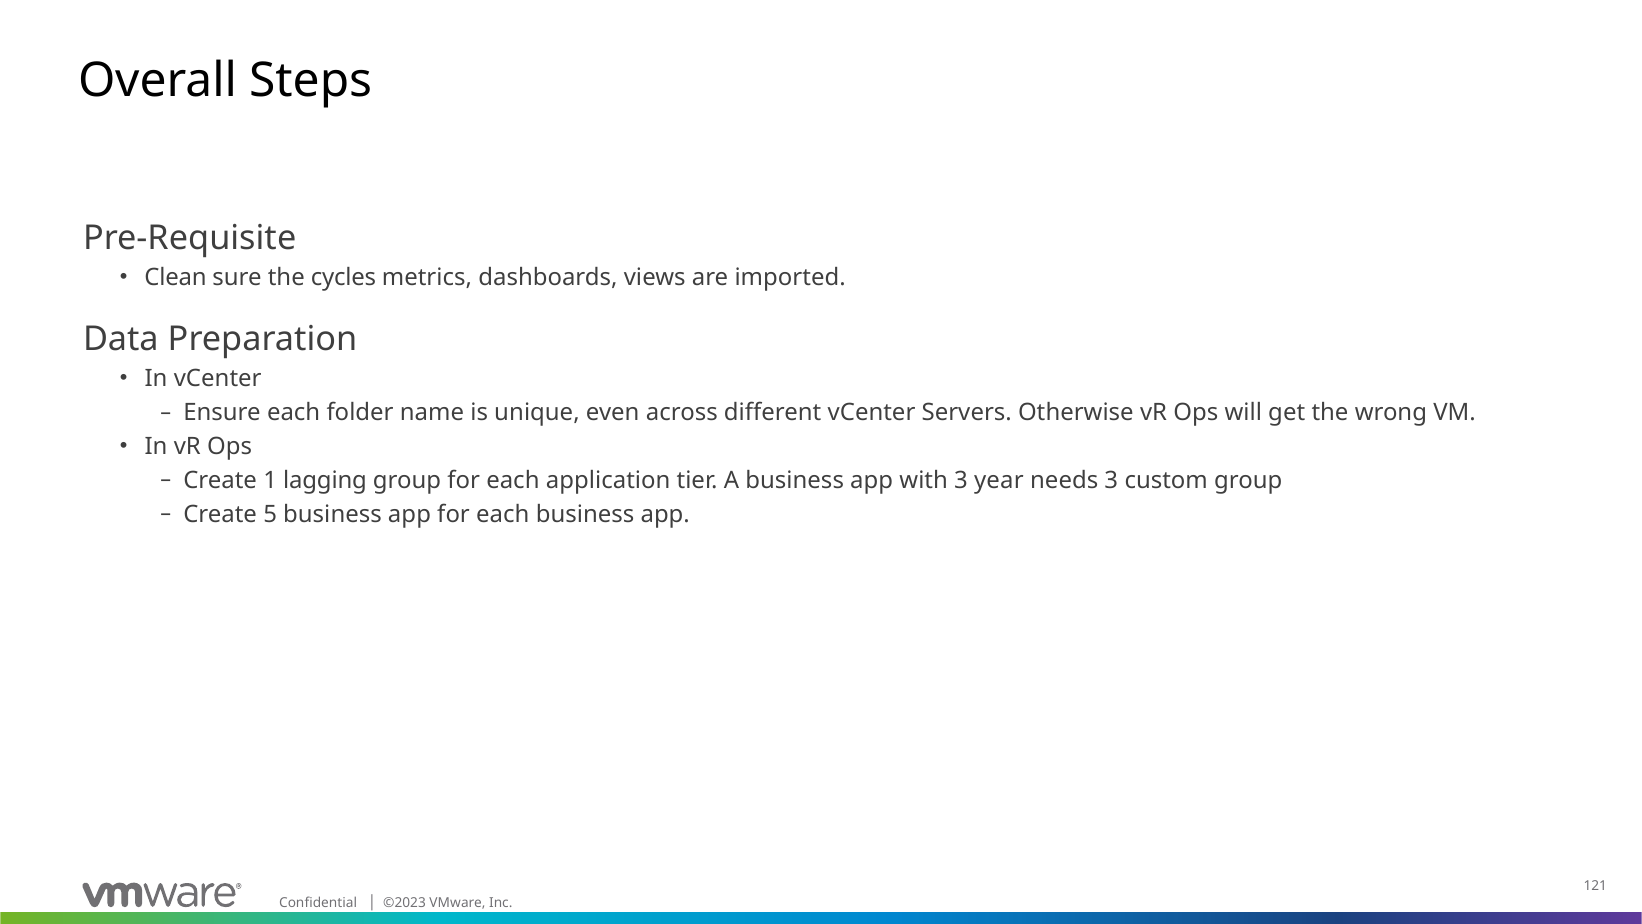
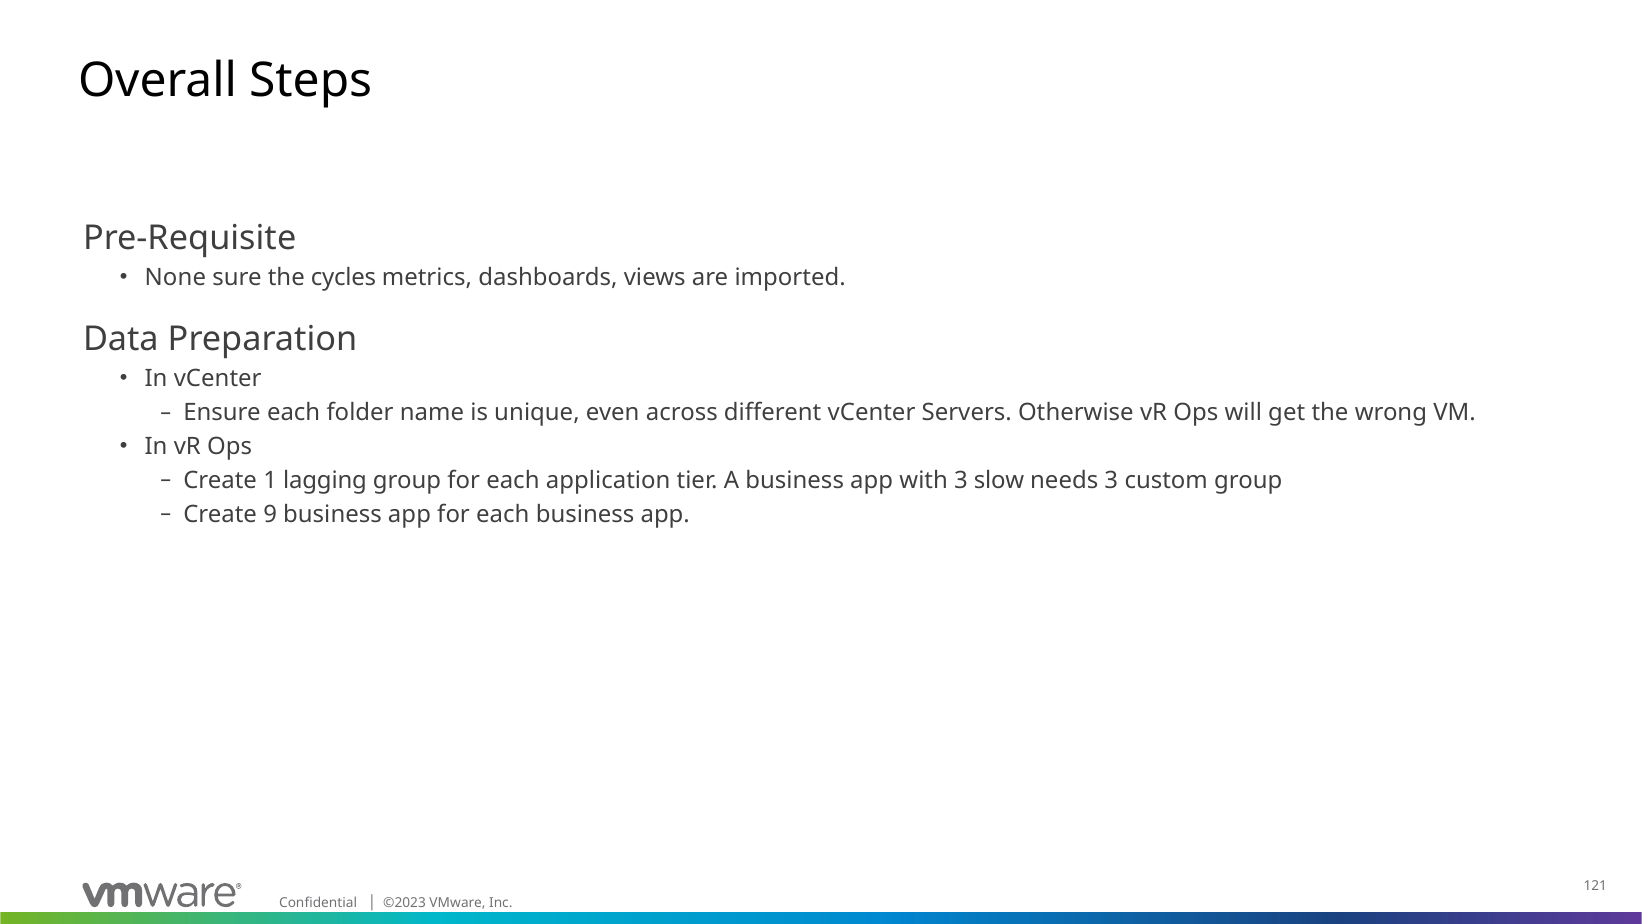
Clean: Clean -> None
year: year -> slow
5: 5 -> 9
